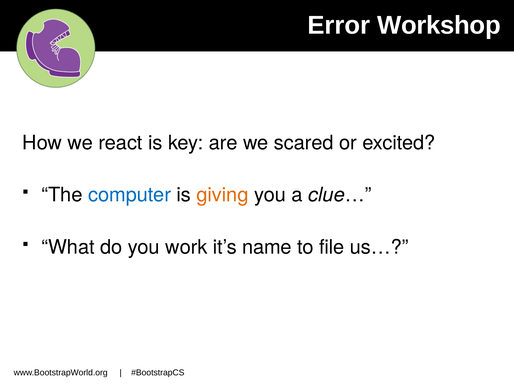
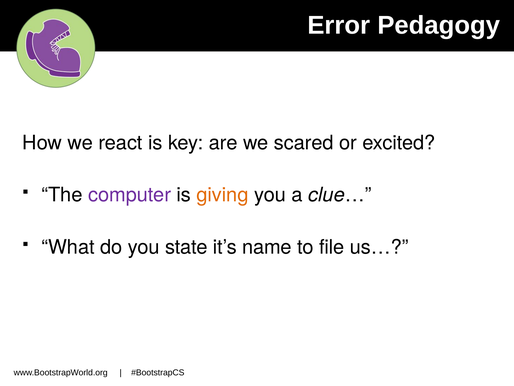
Workshop: Workshop -> Pedagogy
computer colour: blue -> purple
work: work -> state
